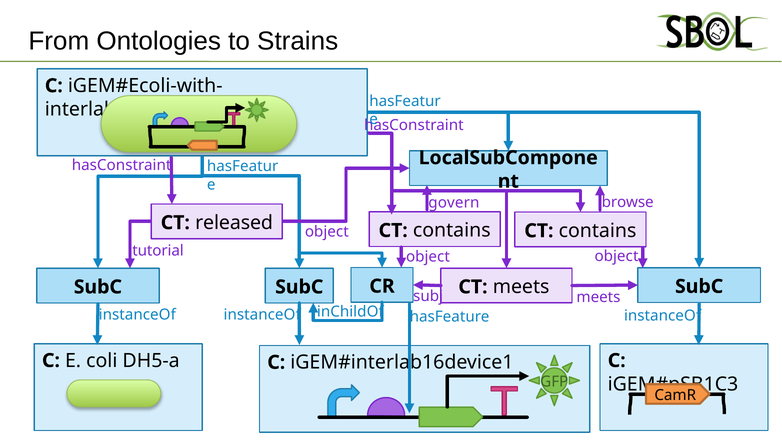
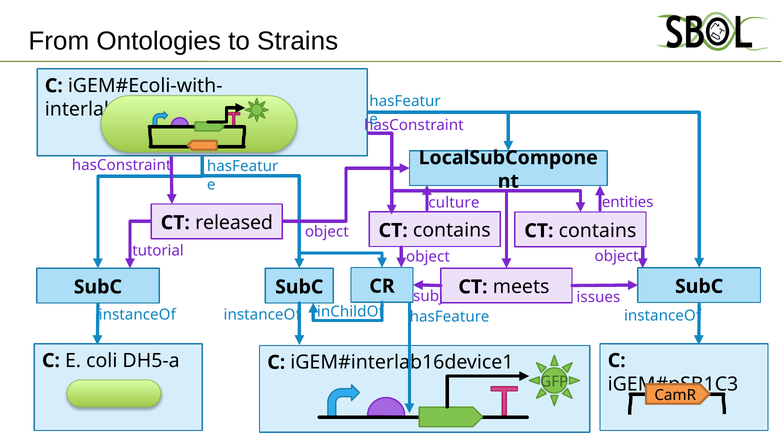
browse: browse -> entities
govern: govern -> culture
subj meets: meets -> issues
